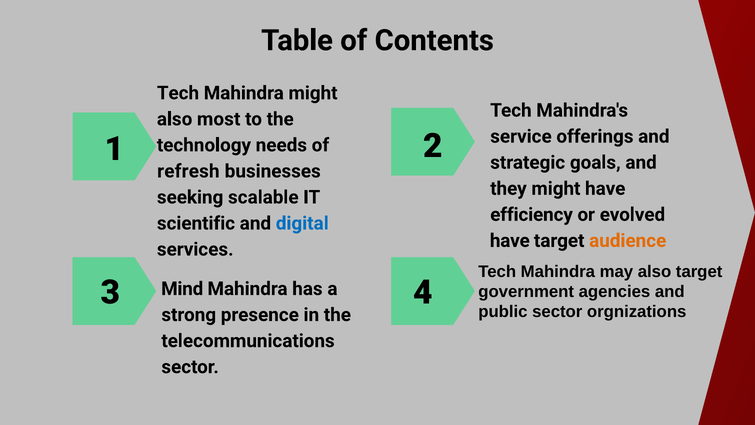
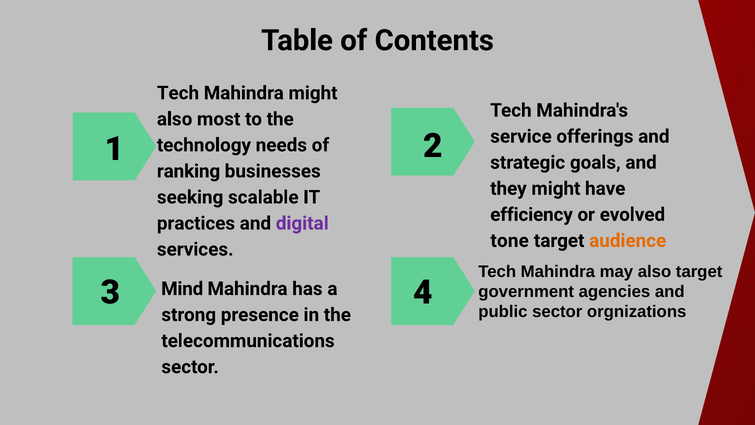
refresh: refresh -> ranking
scientific: scientific -> practices
digital colour: blue -> purple
have at (510, 241): have -> tone
